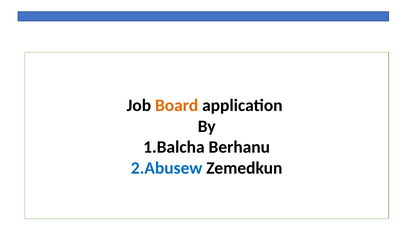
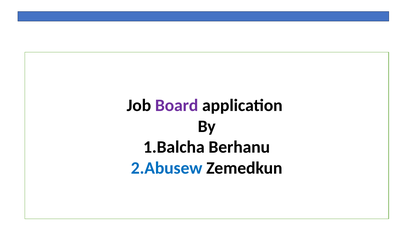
Board colour: orange -> purple
